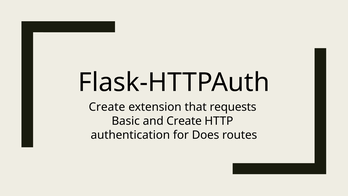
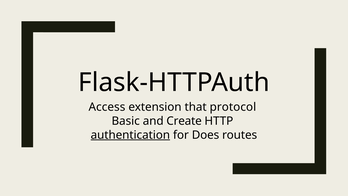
Create at (107, 107): Create -> Access
requests: requests -> protocol
authentication underline: none -> present
